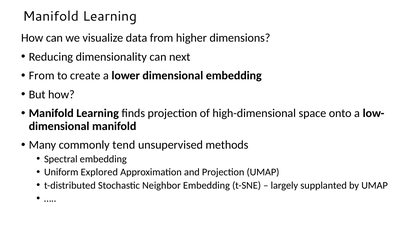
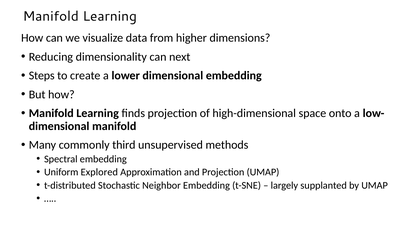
From at (42, 76): From -> Steps
tend: tend -> third
